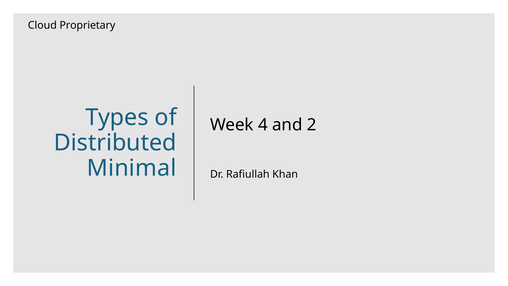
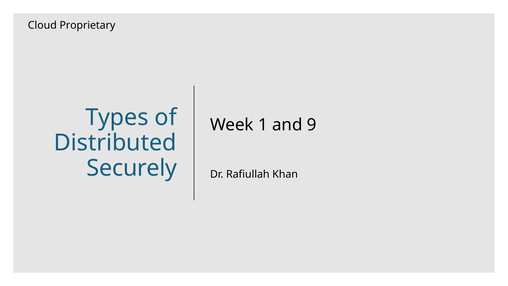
4: 4 -> 1
2: 2 -> 9
Minimal: Minimal -> Securely
